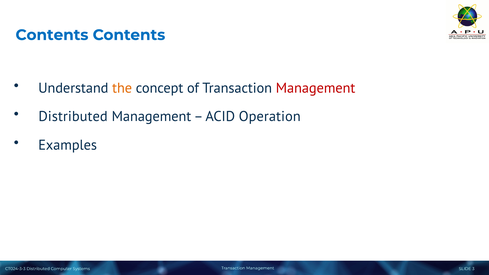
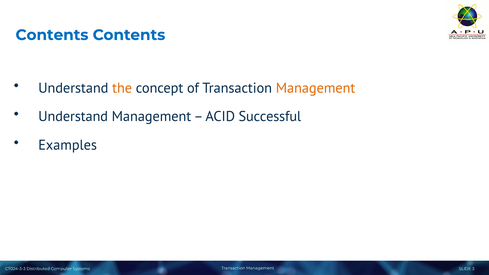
Management at (316, 88) colour: red -> orange
Distributed at (73, 117): Distributed -> Understand
Operation: Operation -> Successful
